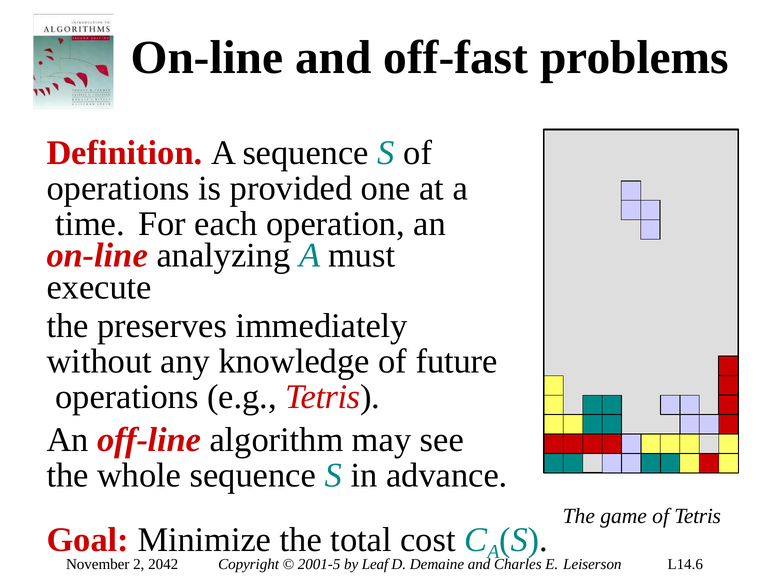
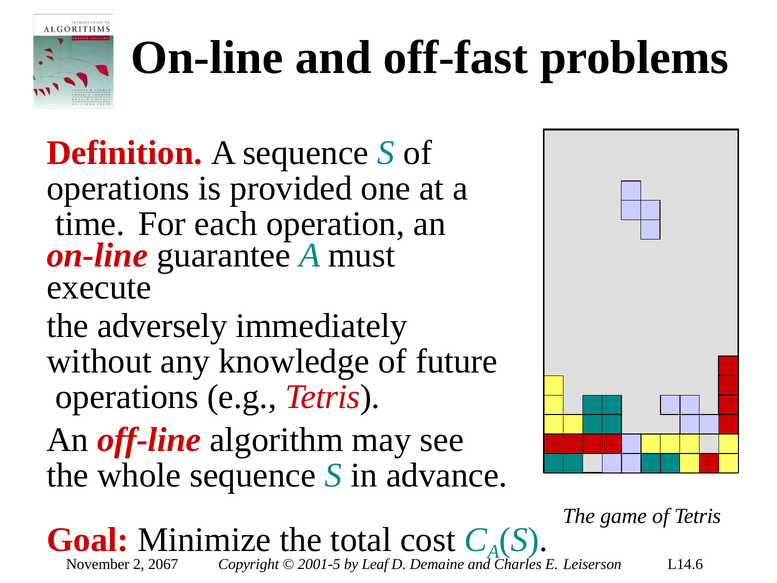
analyzing: analyzing -> guarantee
preserves: preserves -> adversely
2042: 2042 -> 2067
